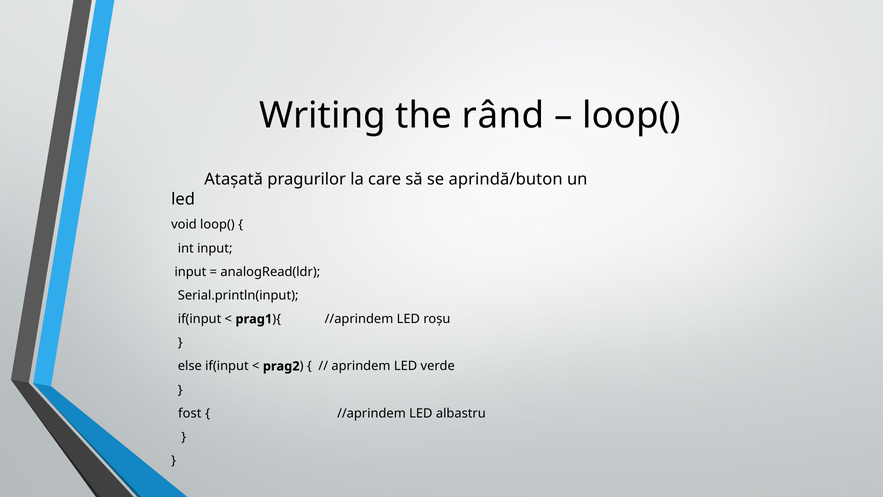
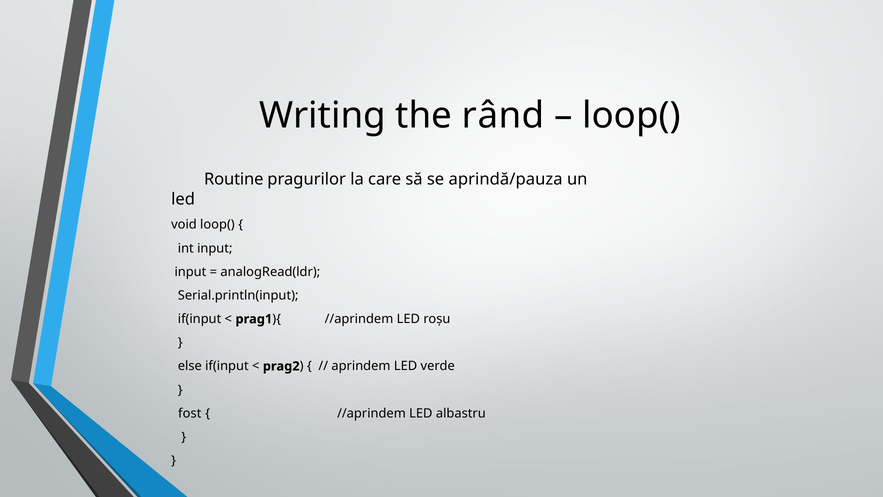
Atașată: Atașată -> Routine
aprindă/buton: aprindă/buton -> aprindă/pauza
